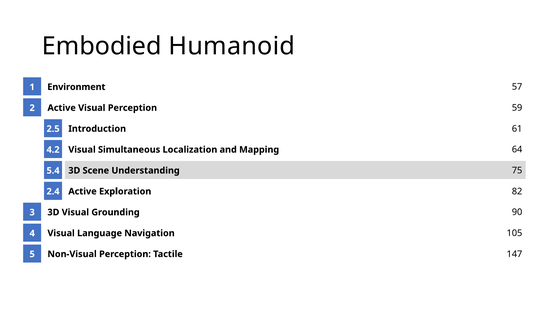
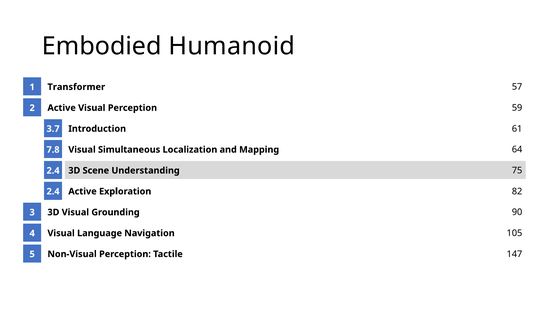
Environment: Environment -> Transformer
2.5: 2.5 -> 3.7
4.2: 4.2 -> 7.8
5.4 at (53, 170): 5.4 -> 2.4
